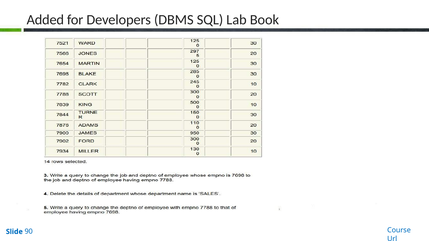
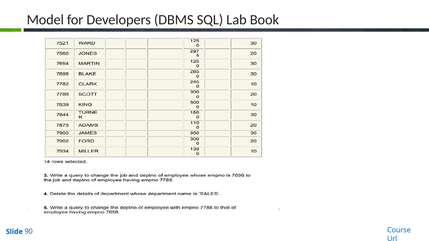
Added: Added -> Model
